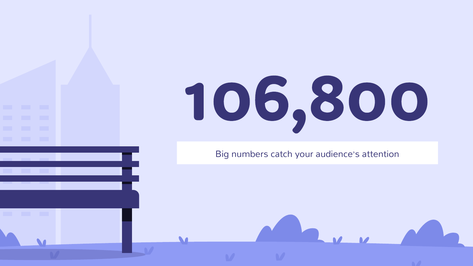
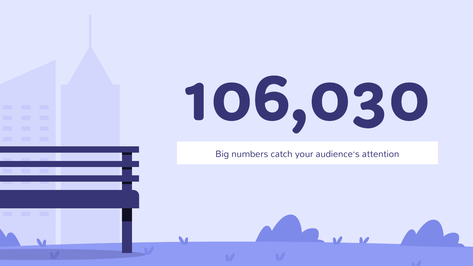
106,800: 106,800 -> 106,030
